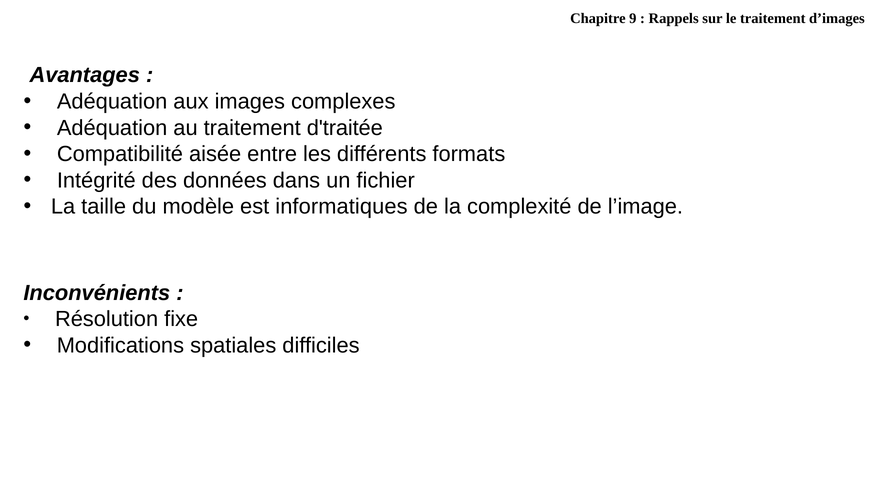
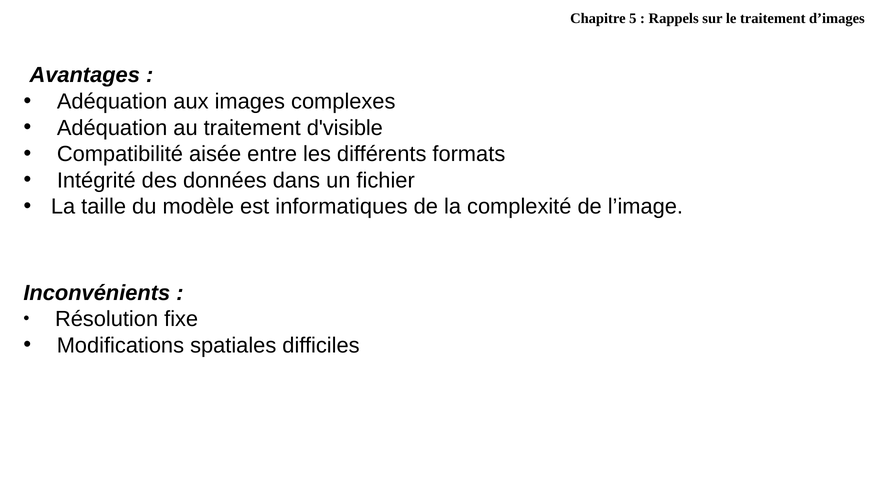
9: 9 -> 5
d'traitée: d'traitée -> d'visible
